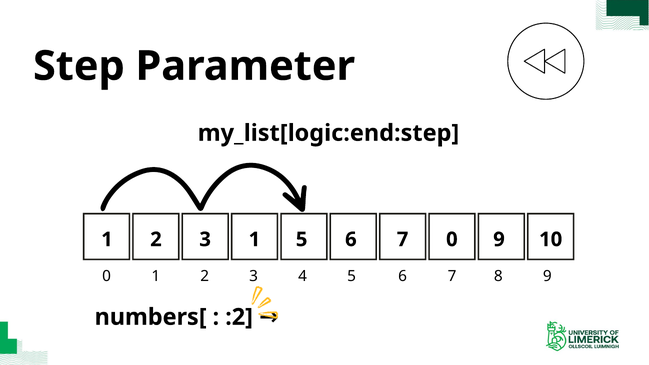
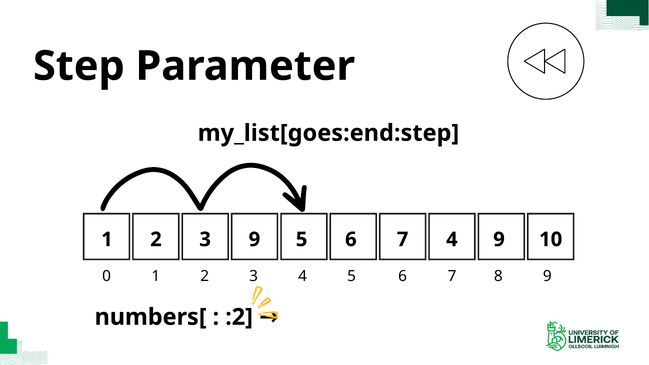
my_list[logic:end:step: my_list[logic:end:step -> my_list[goes:end:step
3 1: 1 -> 9
7 0: 0 -> 4
